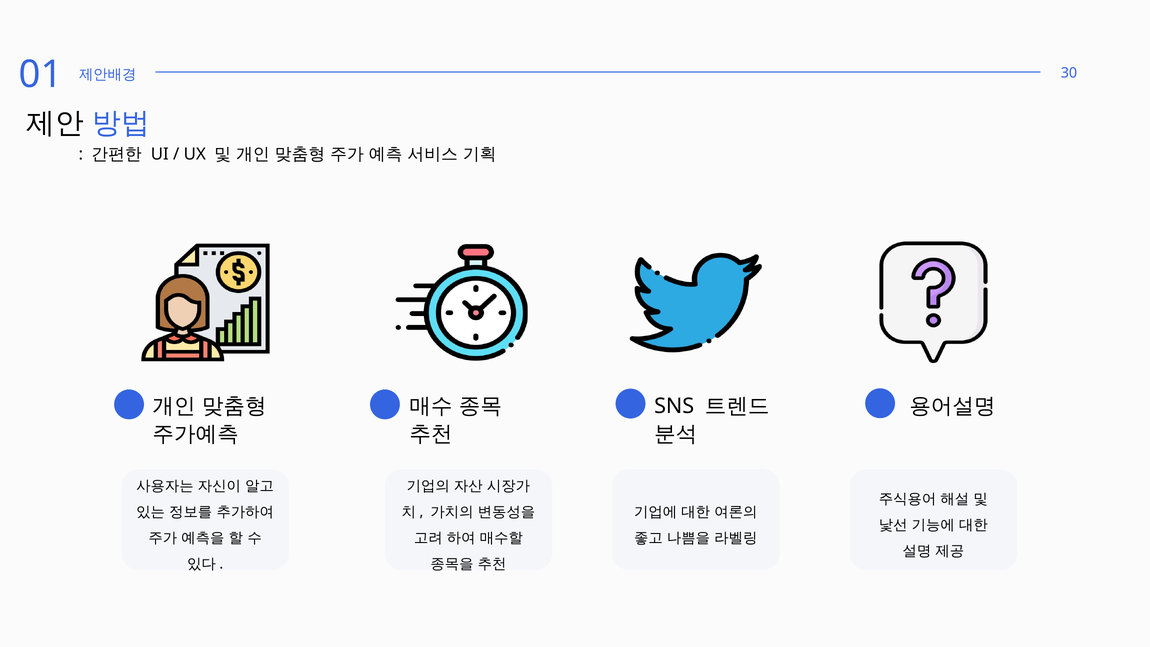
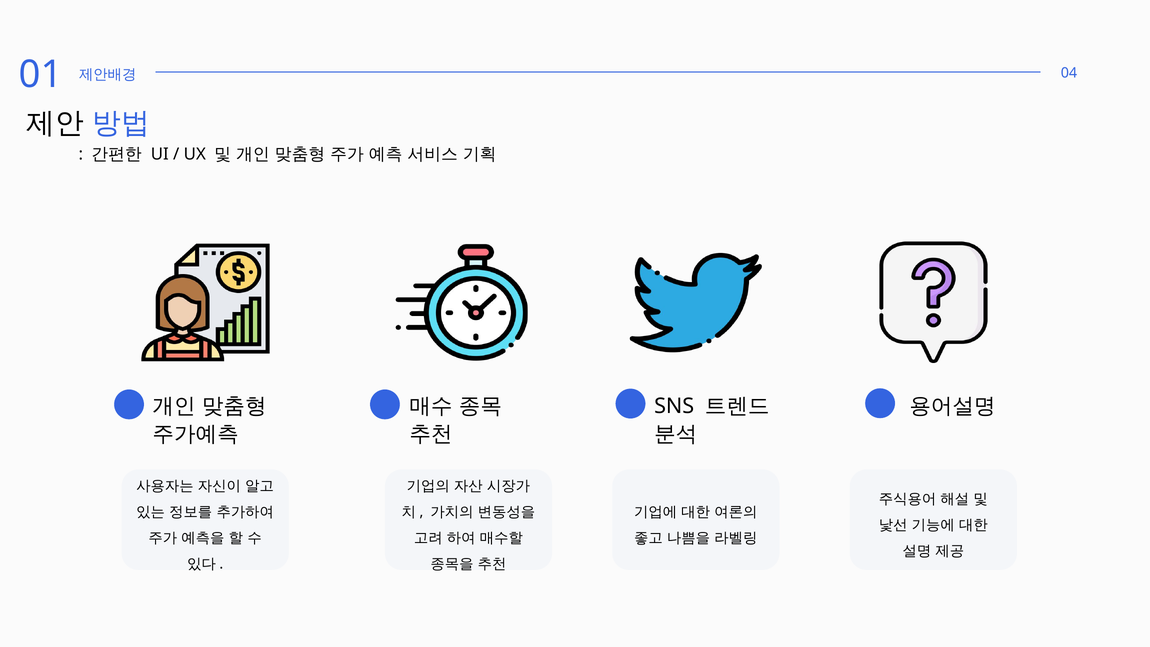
30: 30 -> 04
